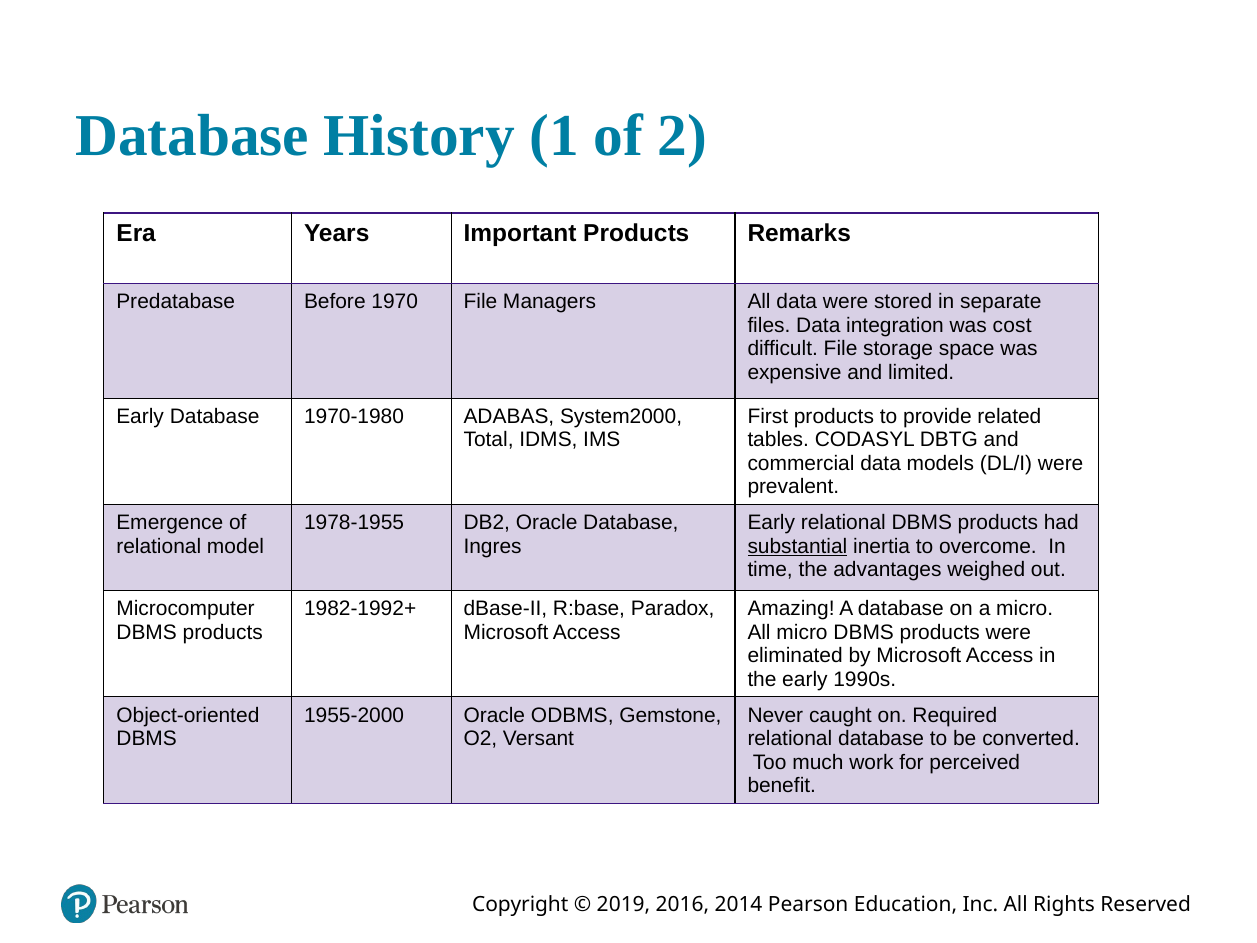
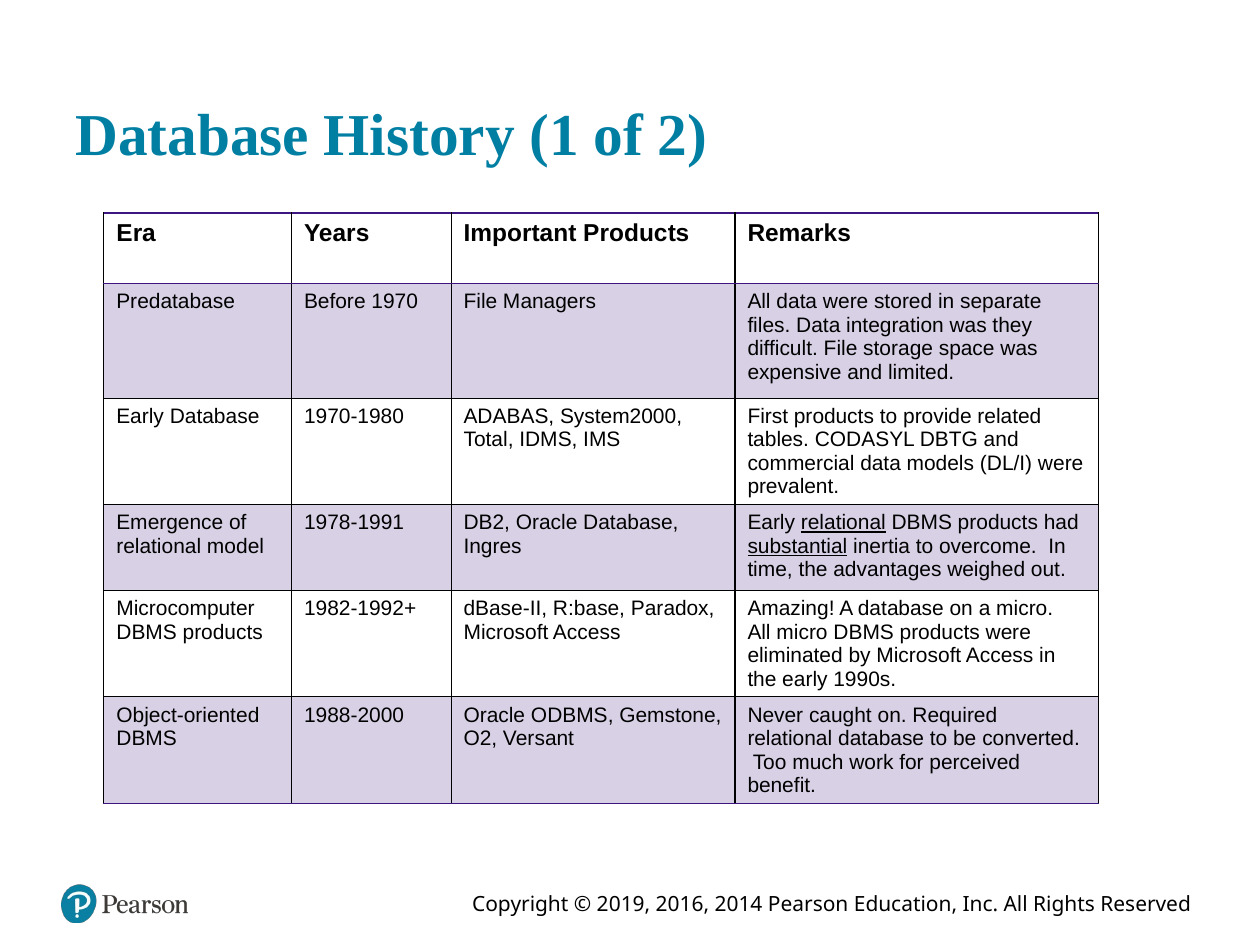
cost: cost -> they
1978-1955: 1978-1955 -> 1978-1991
relational at (843, 523) underline: none -> present
1955-2000: 1955-2000 -> 1988-2000
